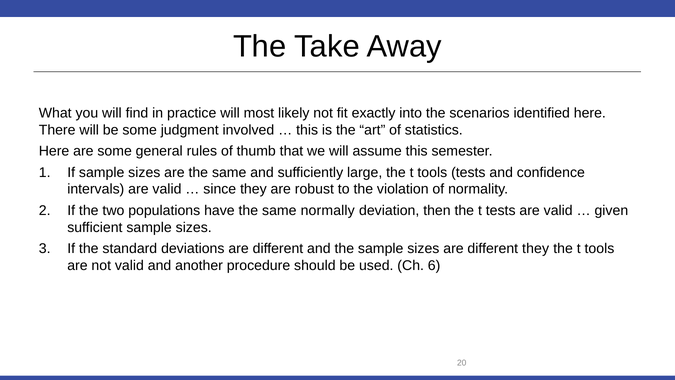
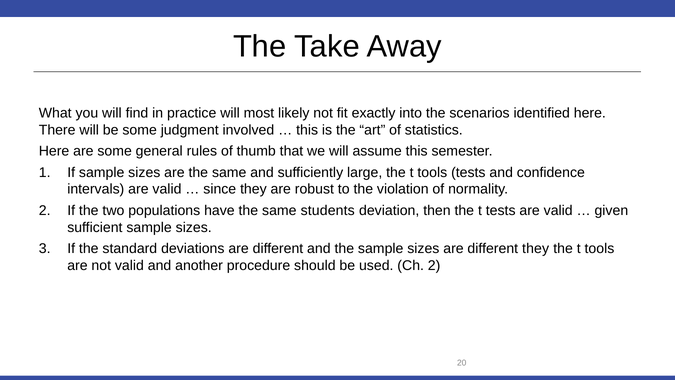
normally: normally -> students
Ch 6: 6 -> 2
